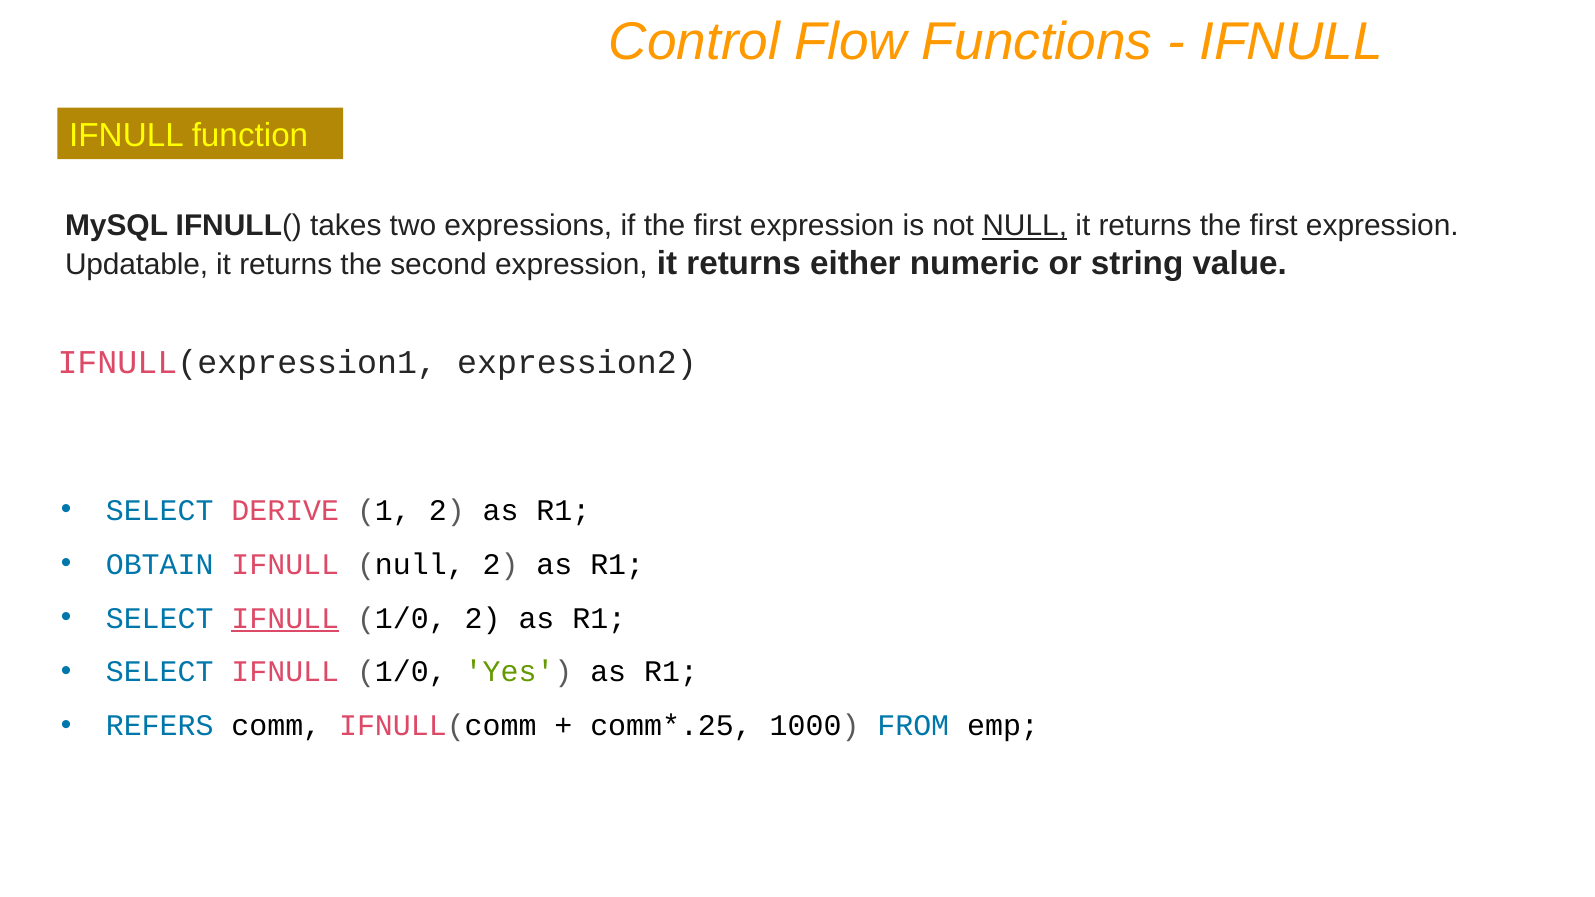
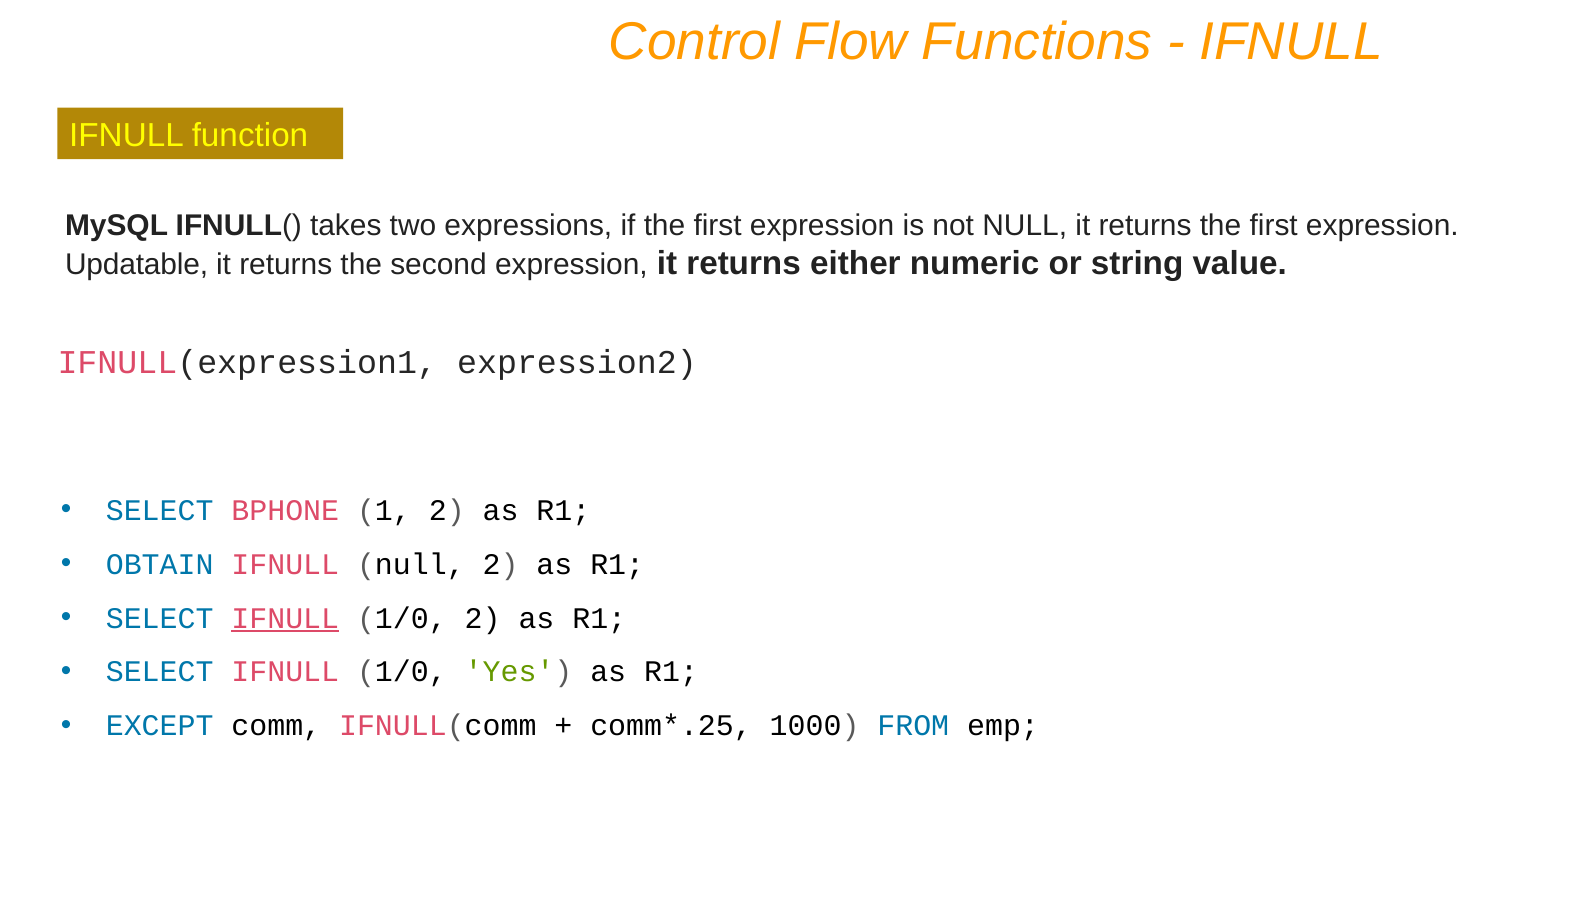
NULL at (1025, 226) underline: present -> none
DERIVE: DERIVE -> BPHONE
REFERS: REFERS -> EXCEPT
